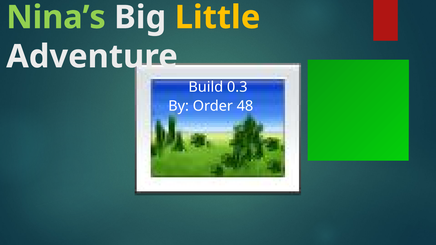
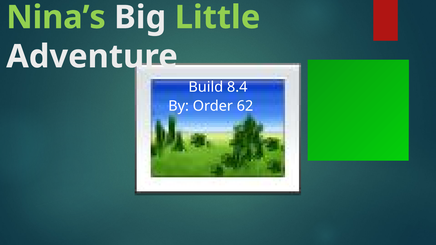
Little colour: yellow -> light green
0.3: 0.3 -> 8.4
48: 48 -> 62
